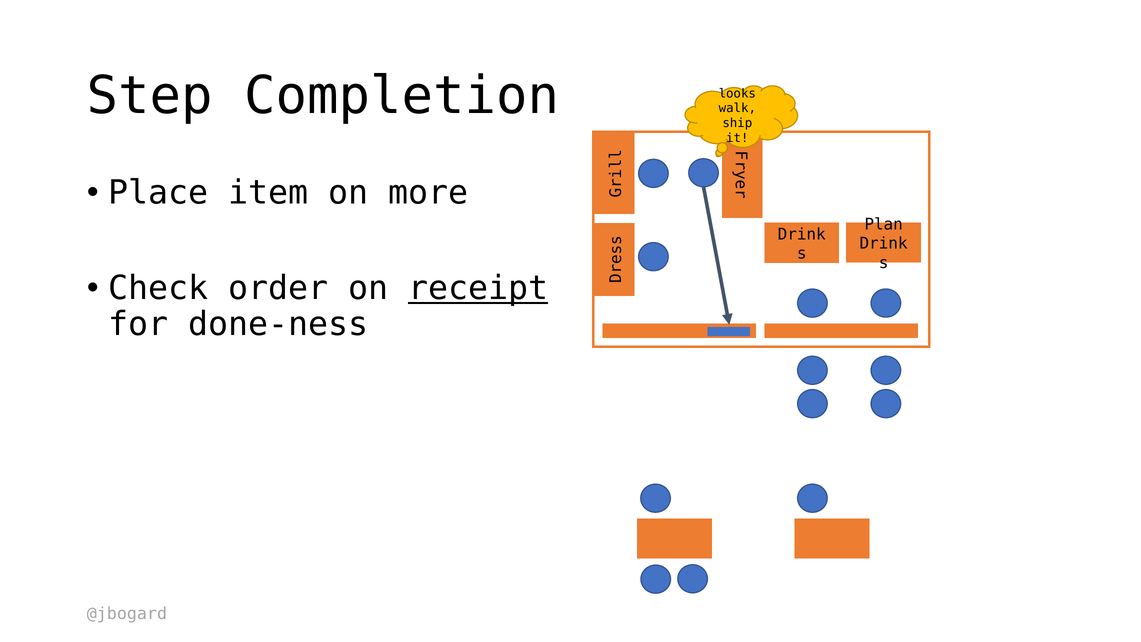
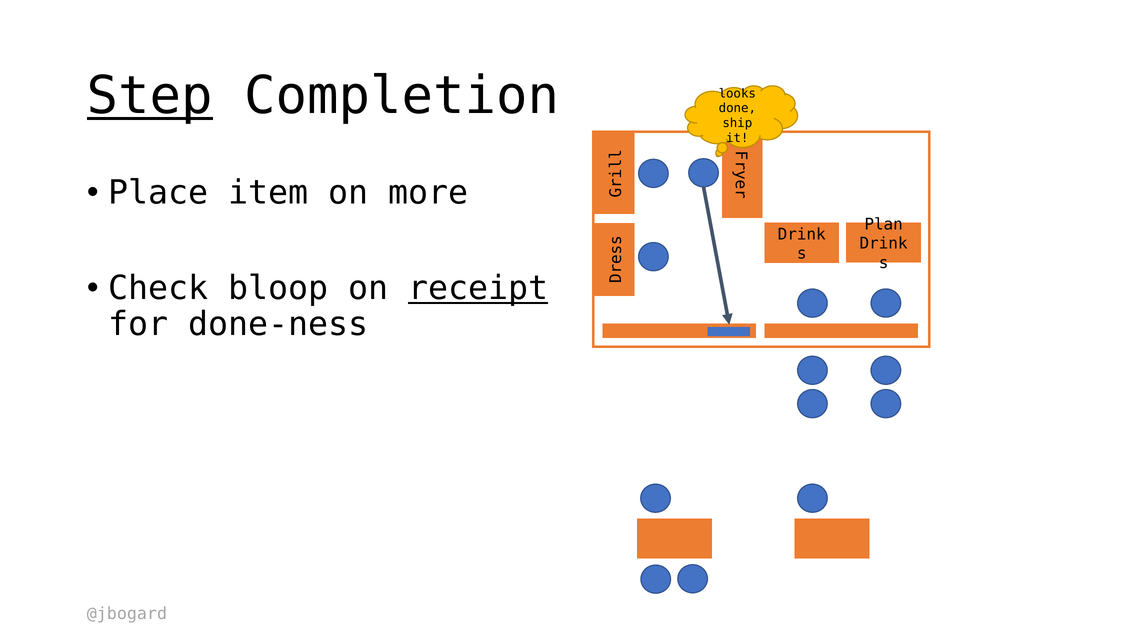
Step underline: none -> present
walk: walk -> done
order: order -> bloop
